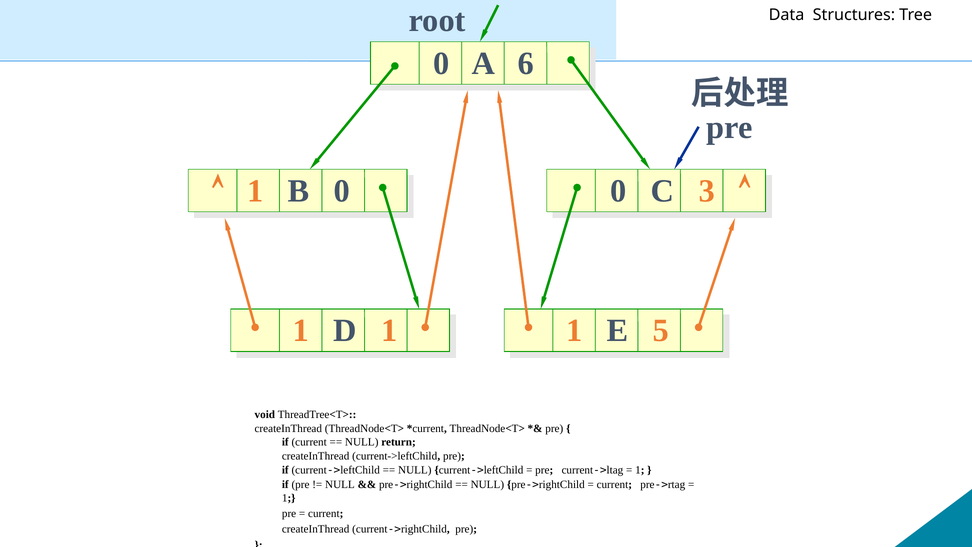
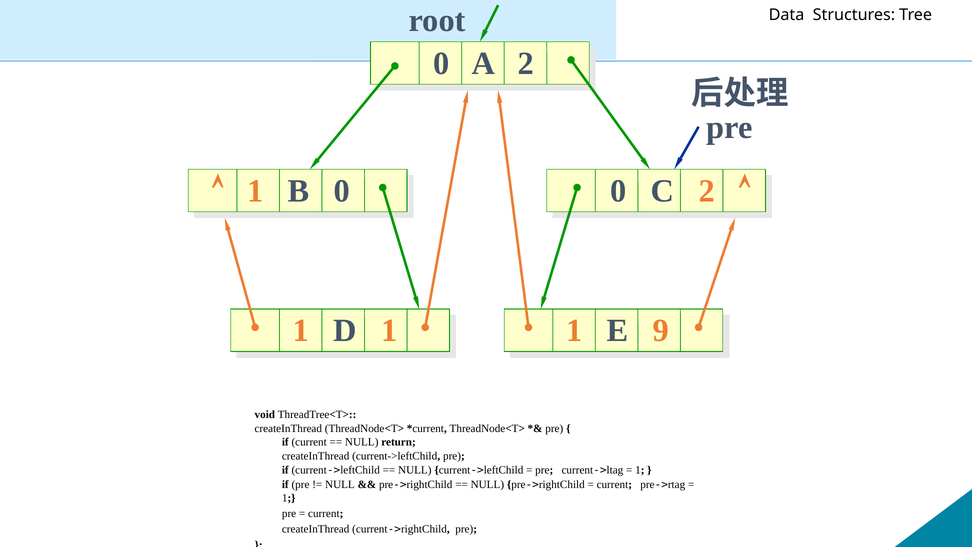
A 6: 6 -> 2
C 3: 3 -> 2
5: 5 -> 9
